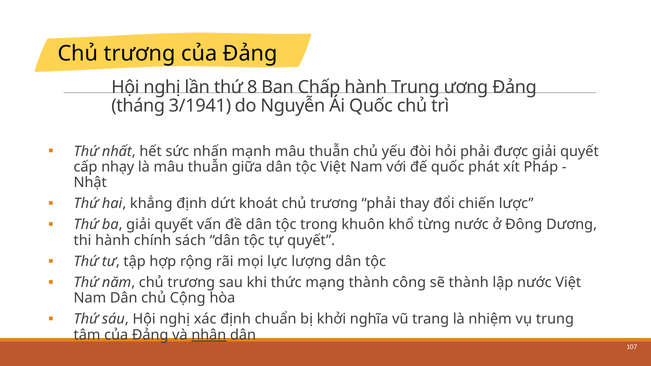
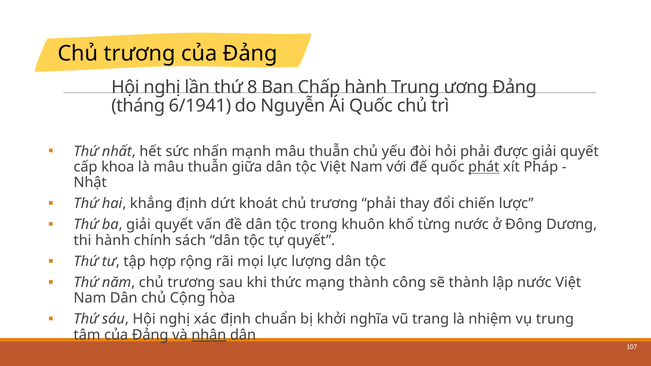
3/1941: 3/1941 -> 6/1941
nhạy: nhạy -> khoa
phát underline: none -> present
